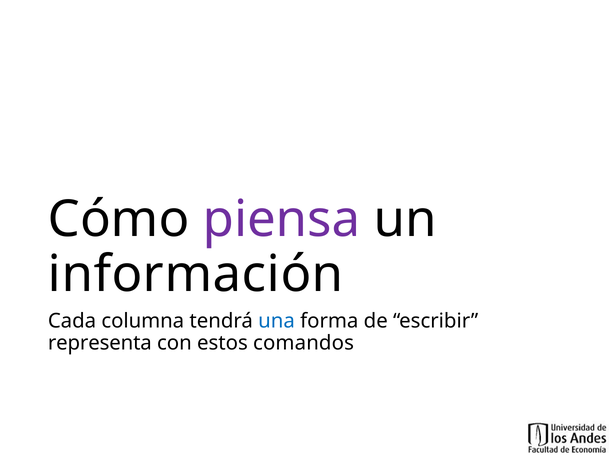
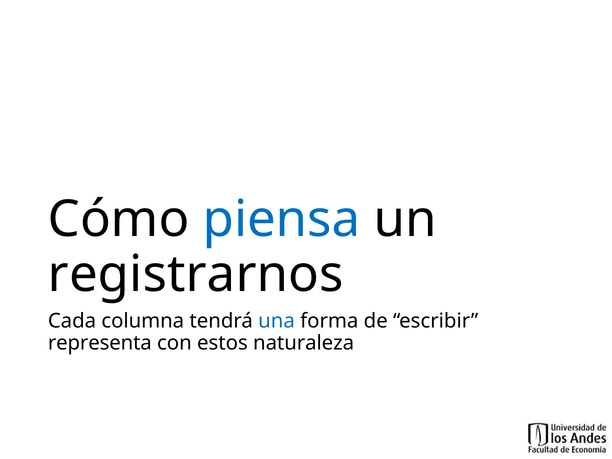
piensa colour: purple -> blue
información: información -> registrarnos
comandos: comandos -> naturaleza
